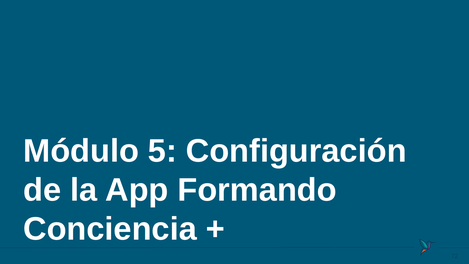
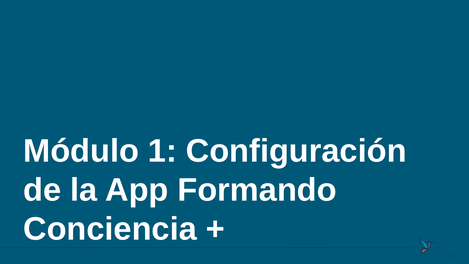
5: 5 -> 1
